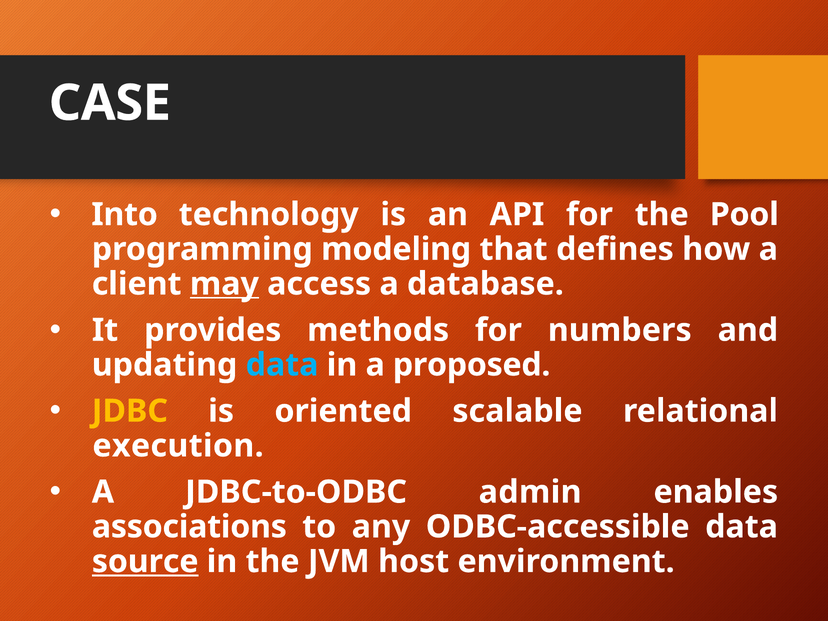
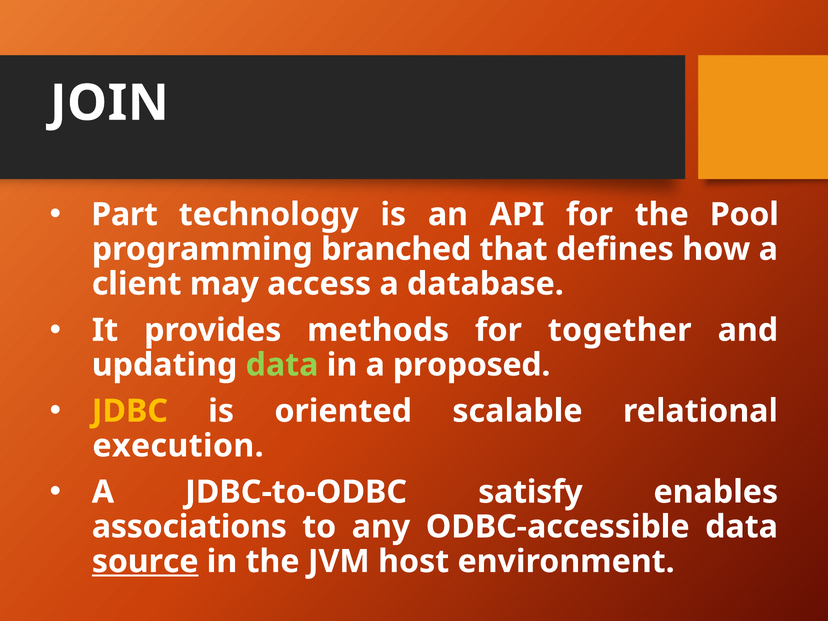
CASE: CASE -> JOIN
Into: Into -> Part
modeling: modeling -> branched
may underline: present -> none
numbers: numbers -> together
data at (282, 365) colour: light blue -> light green
admin: admin -> satisfy
